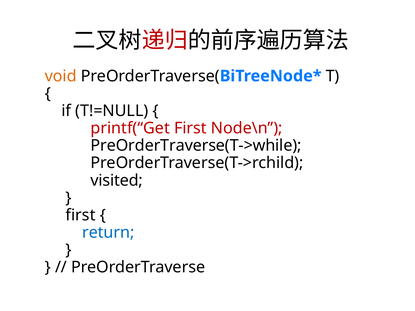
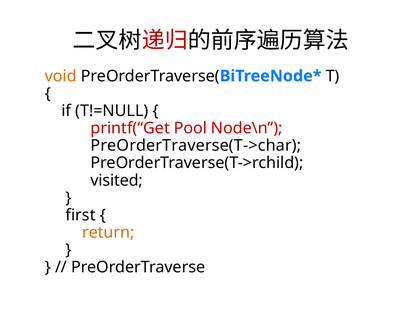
printf(“Get First: First -> Pool
PreOrderTraverse(T->while: PreOrderTraverse(T->while -> PreOrderTraverse(T->char
return colour: blue -> orange
